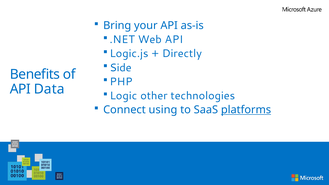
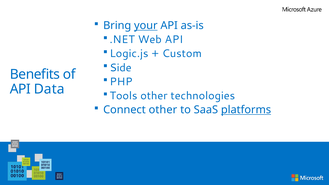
your underline: none -> present
Directly: Directly -> Custom
Logic: Logic -> Tools
Connect using: using -> other
